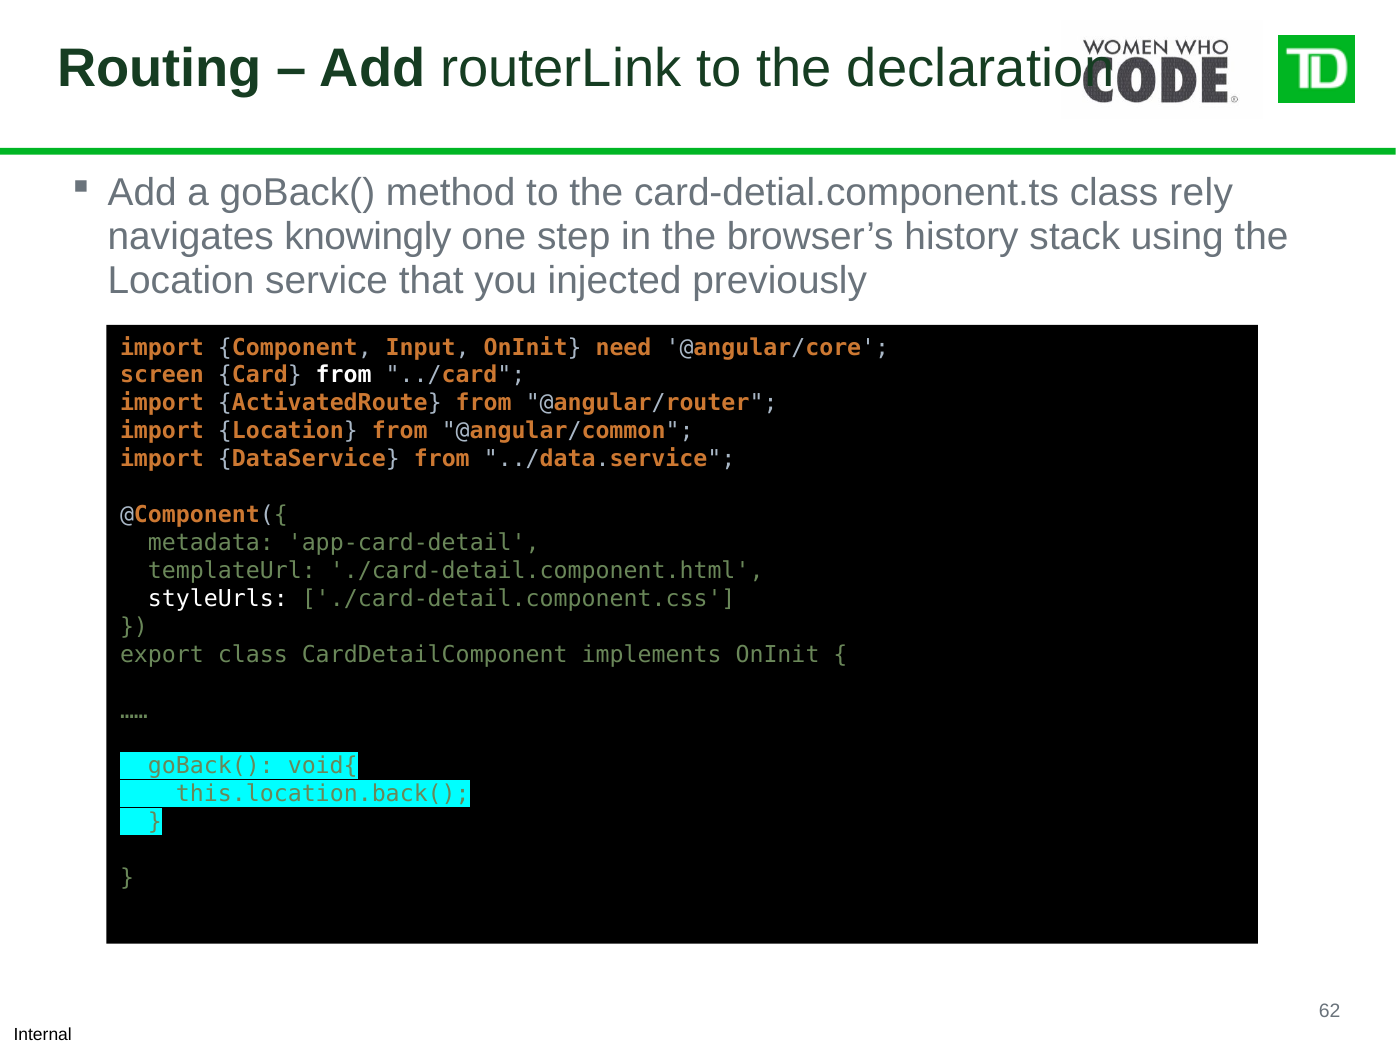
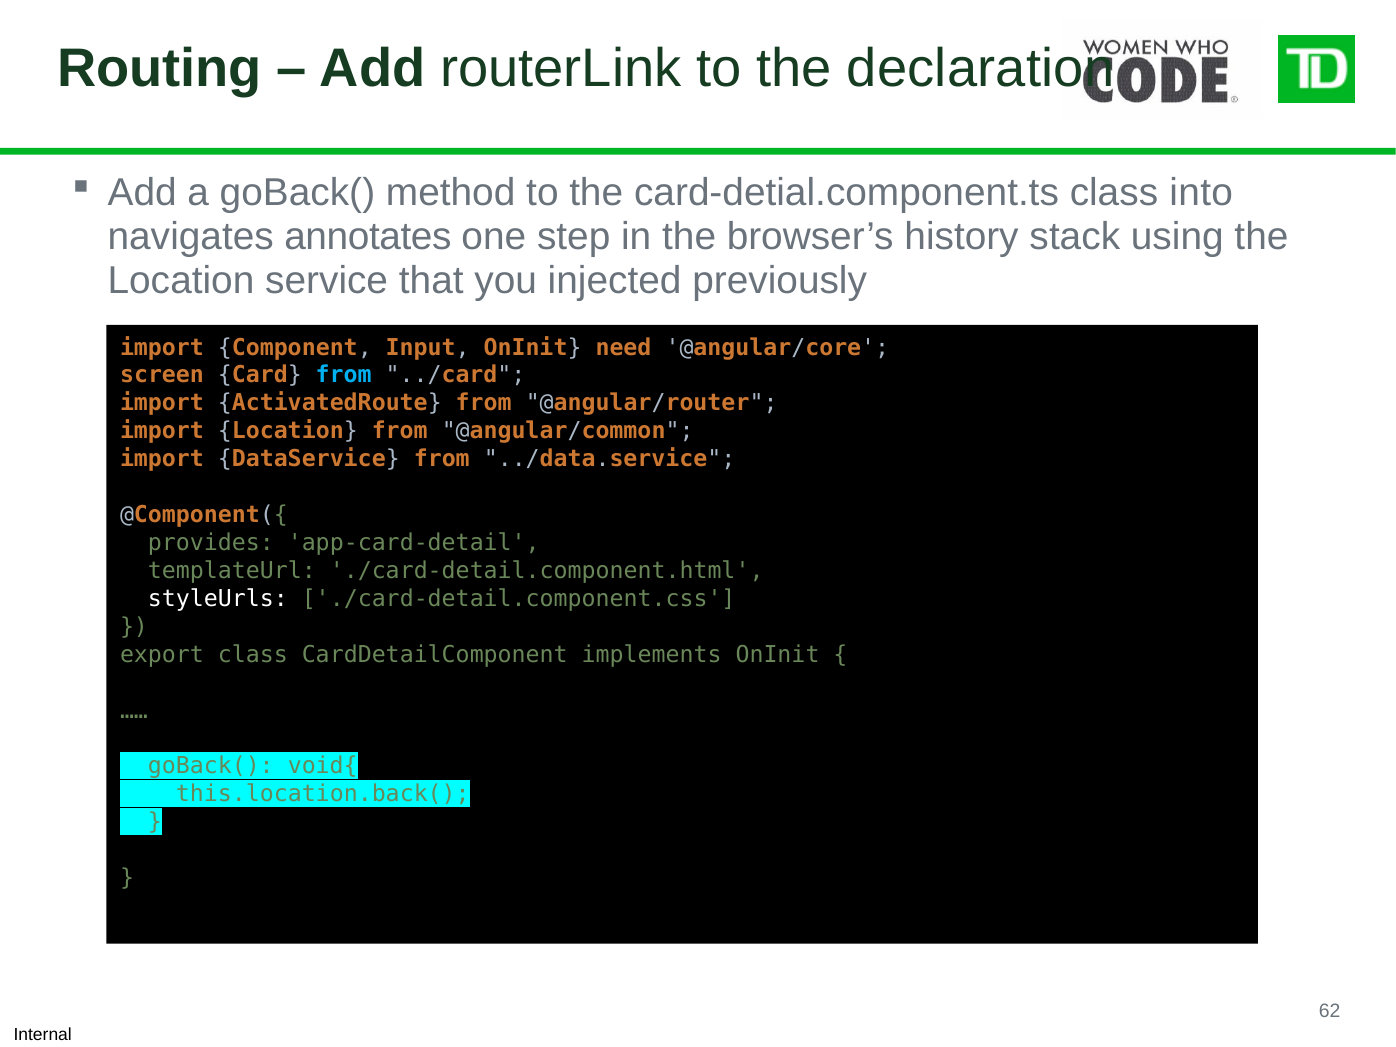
rely: rely -> into
knowingly: knowingly -> annotates
from at (344, 375) colour: white -> light blue
metadata: metadata -> provides
